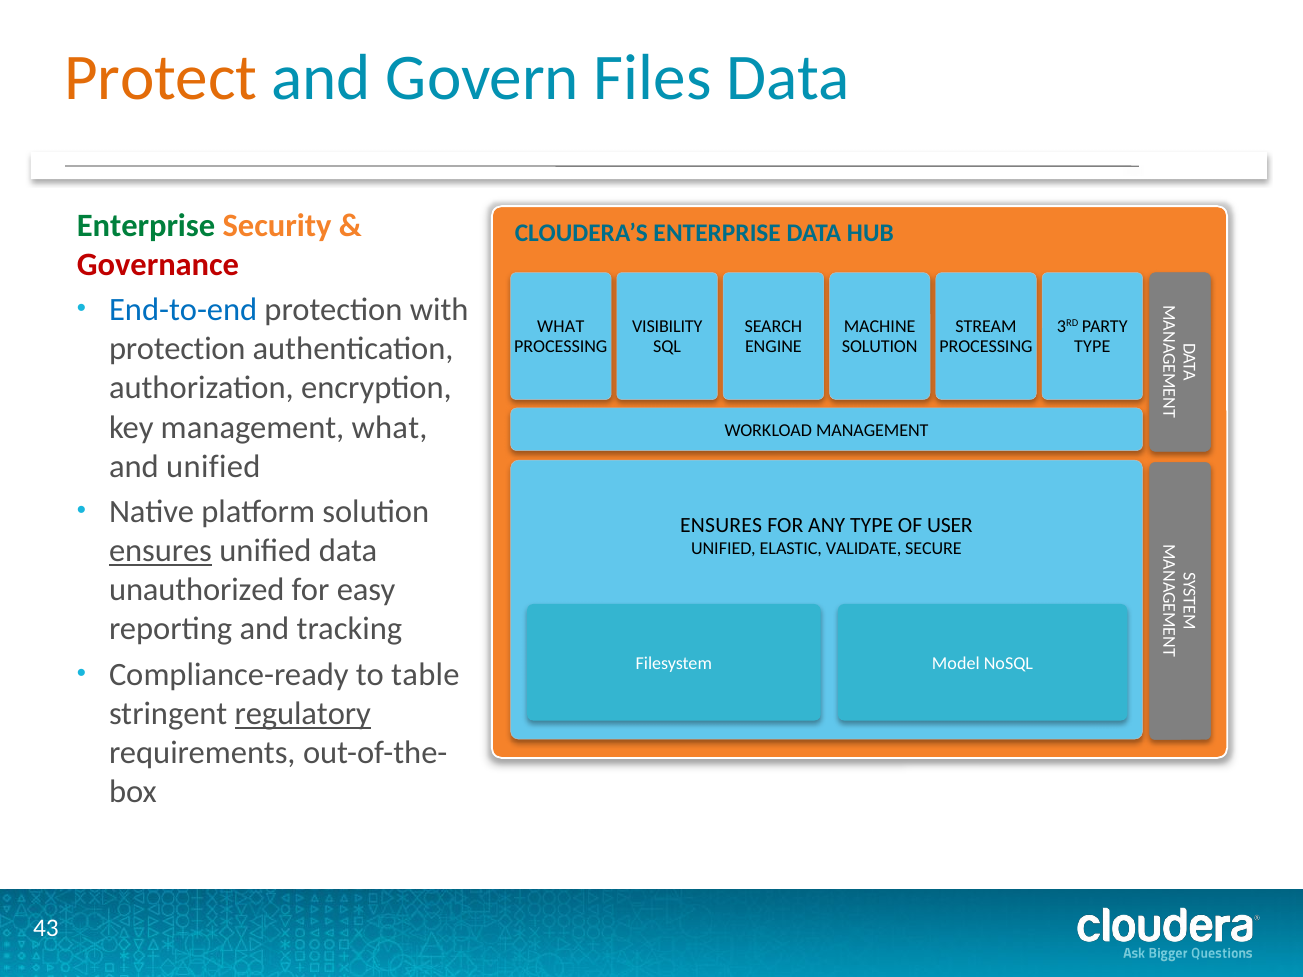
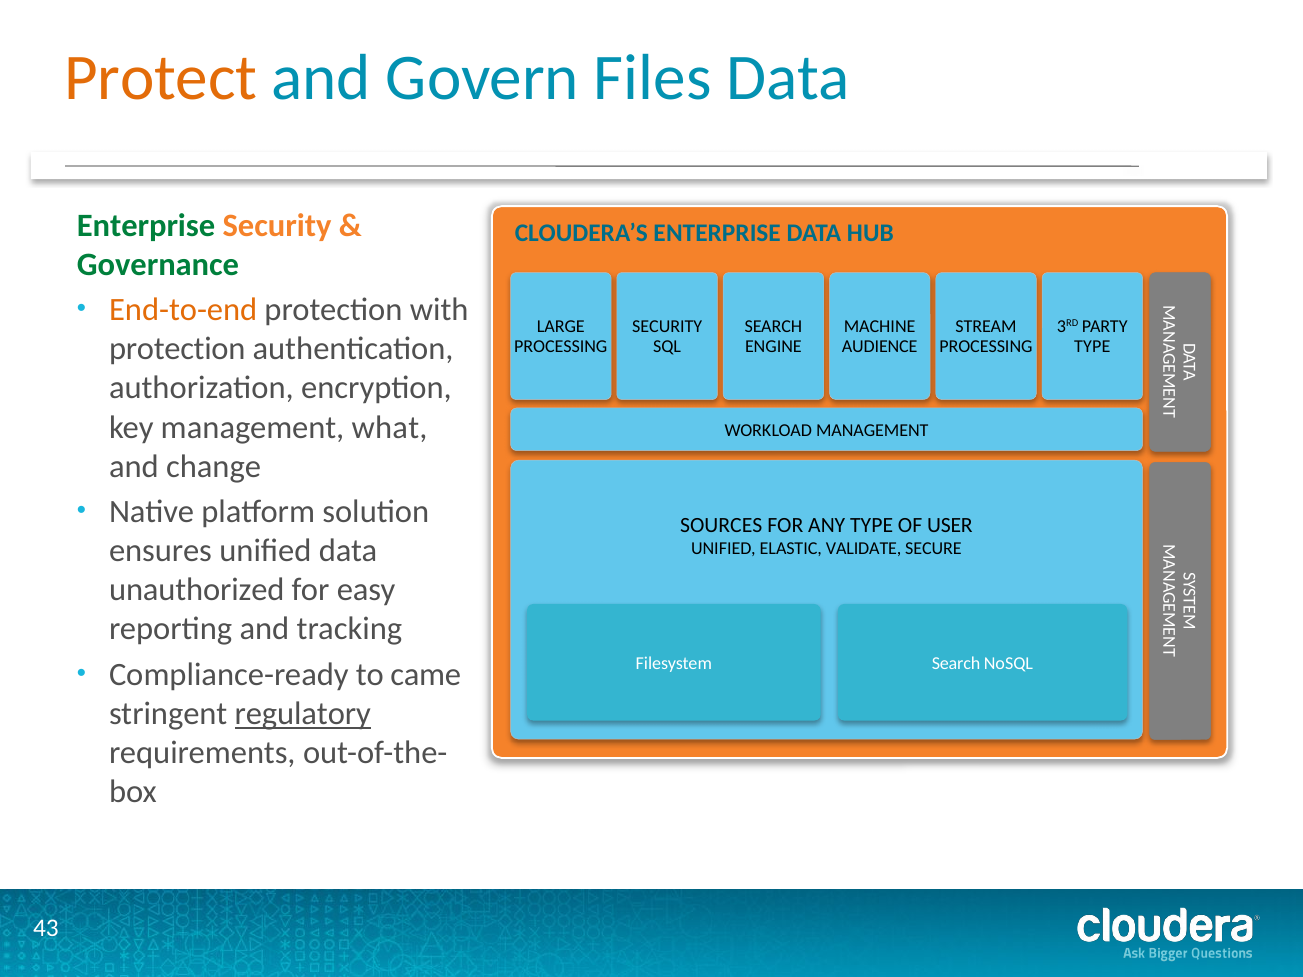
Governance colour: red -> green
End-to-end colour: blue -> orange
WHAT at (561, 326): WHAT -> LARGE
VISIBILITY at (667, 326): VISIBILITY -> SECURITY
SOLUTION at (880, 347): SOLUTION -> AUDIENCE
and unified: unified -> change
ENSURES at (721, 525): ENSURES -> SOURCES
ensures at (161, 551) underline: present -> none
Filesystem Model: Model -> Search
table: table -> came
